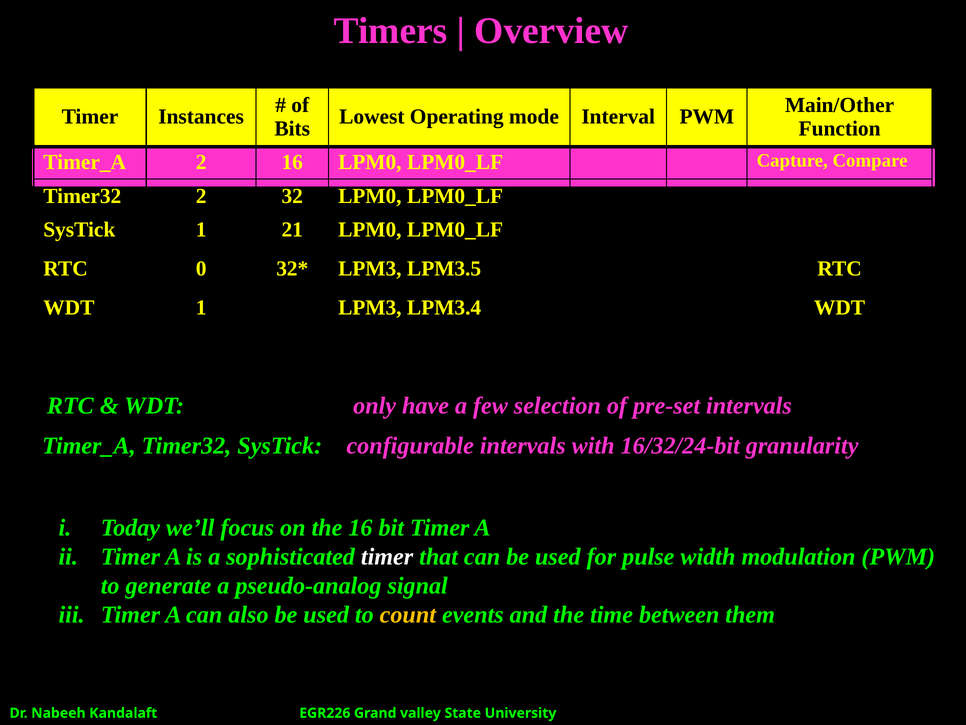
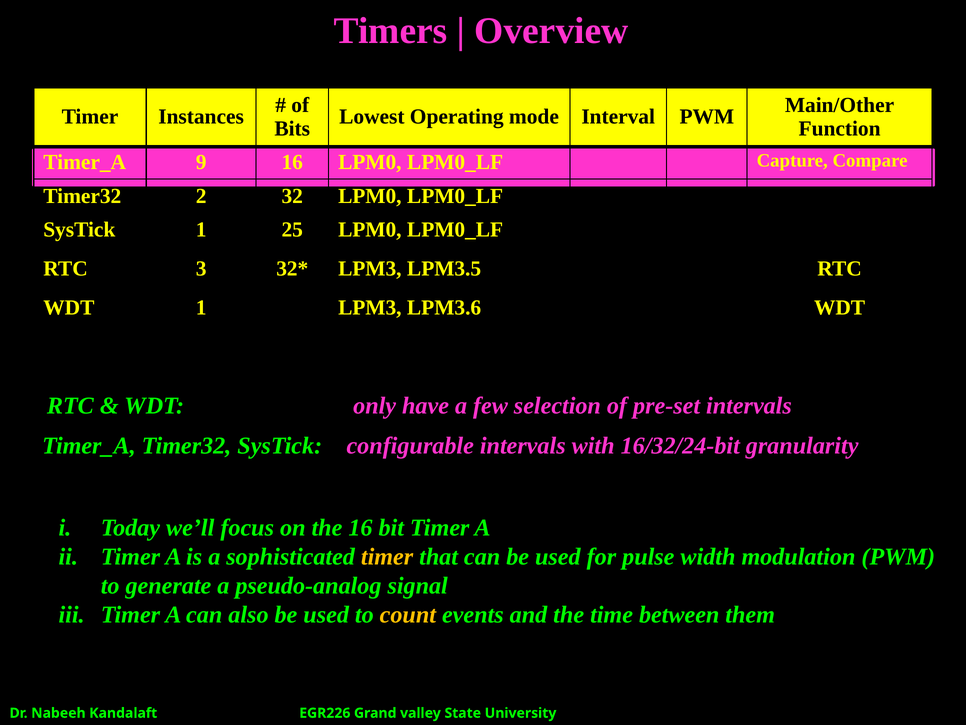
Timer_A 2: 2 -> 9
21: 21 -> 25
0: 0 -> 3
LPM3.4: LPM3.4 -> LPM3.6
timer at (387, 556) colour: white -> yellow
